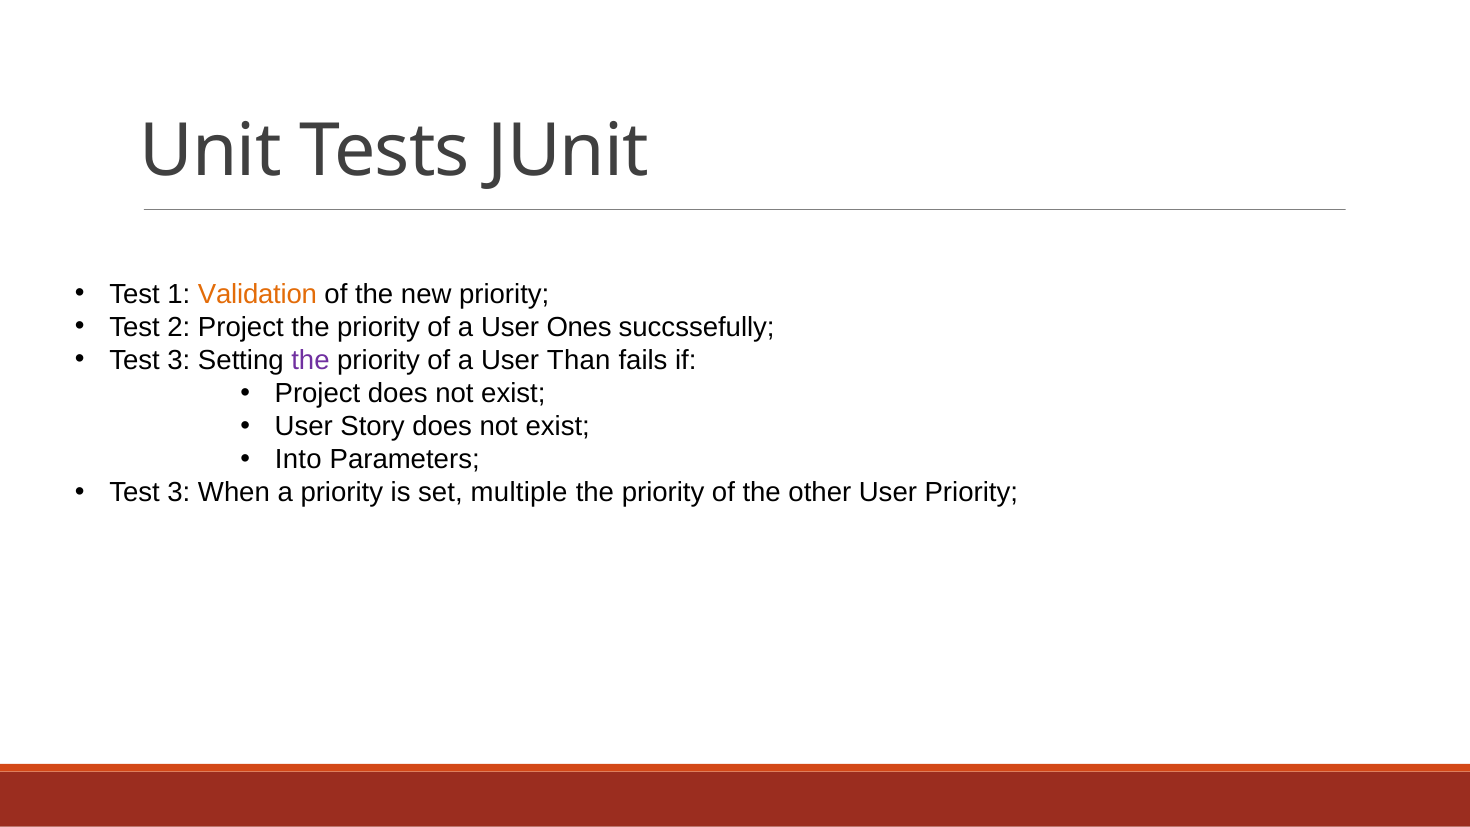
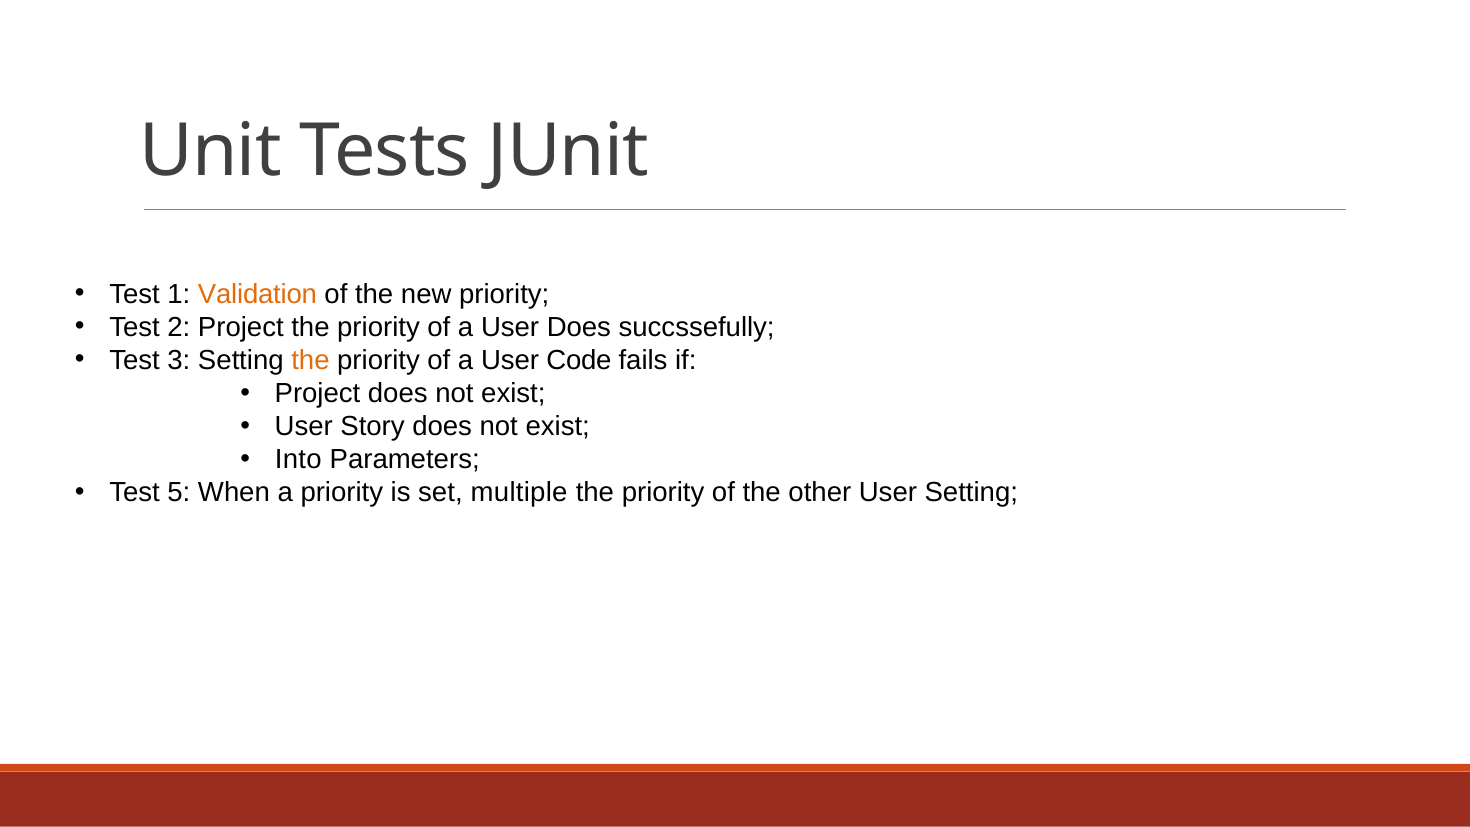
User Ones: Ones -> Does
the at (310, 360) colour: purple -> orange
Than: Than -> Code
3 at (179, 493): 3 -> 5
User Priority: Priority -> Setting
